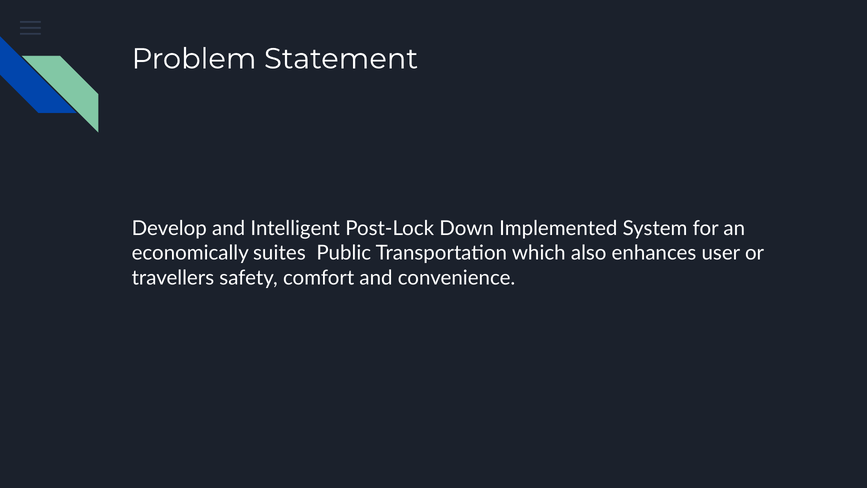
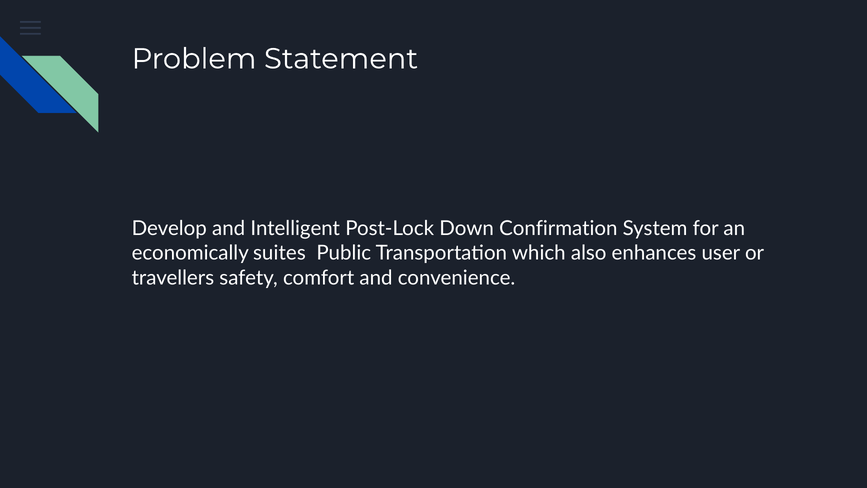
Implemented: Implemented -> Confirmation
